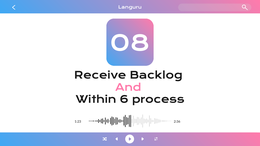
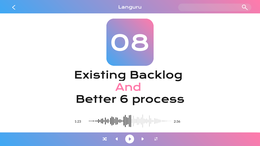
Receive: Receive -> Existing
Within: Within -> Better
